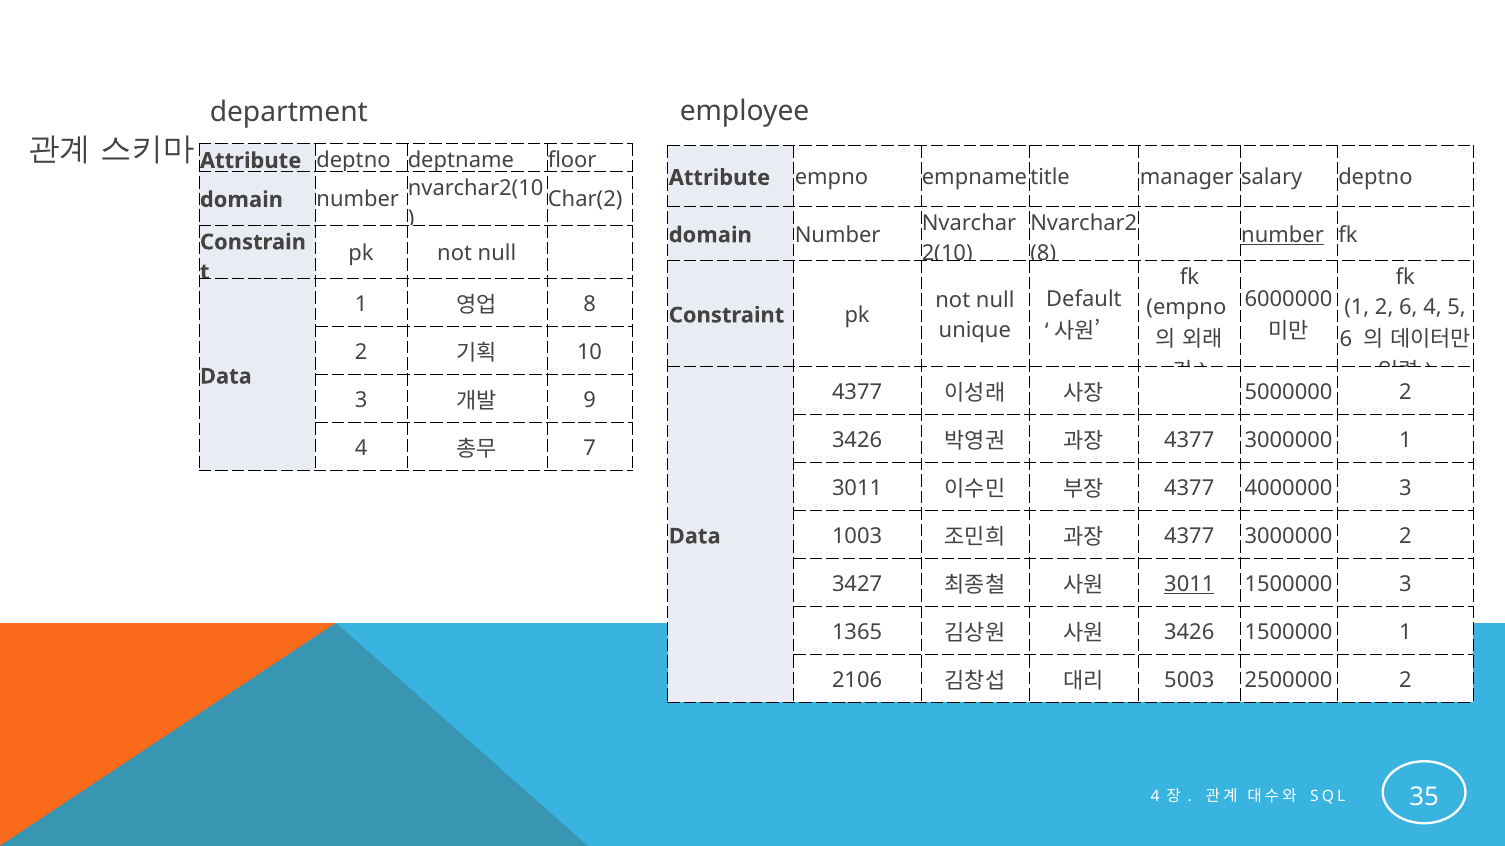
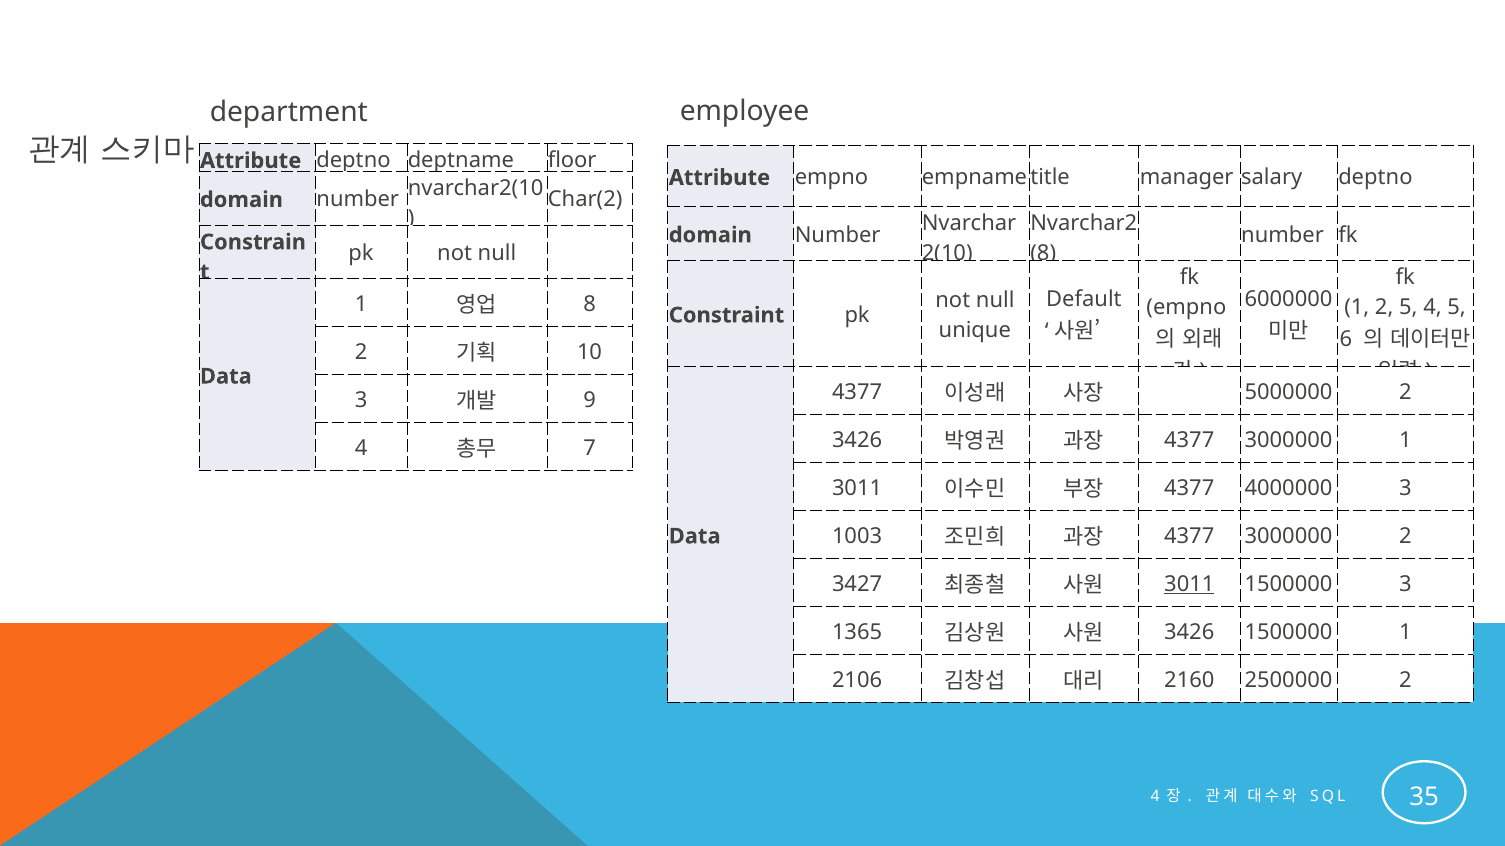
number at (1283, 235) underline: present -> none
2 6: 6 -> 5
5003: 5003 -> 2160
